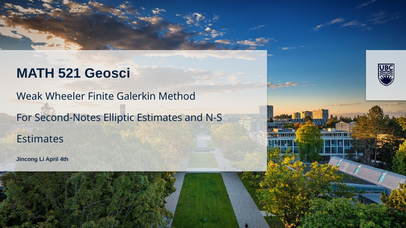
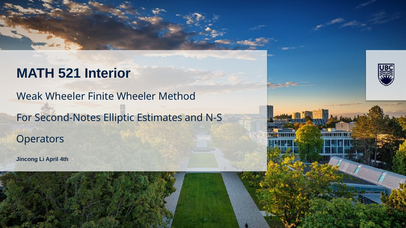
Geosci: Geosci -> Interior
Finite Galerkin: Galerkin -> Wheeler
Estimates at (40, 140): Estimates -> Operators
